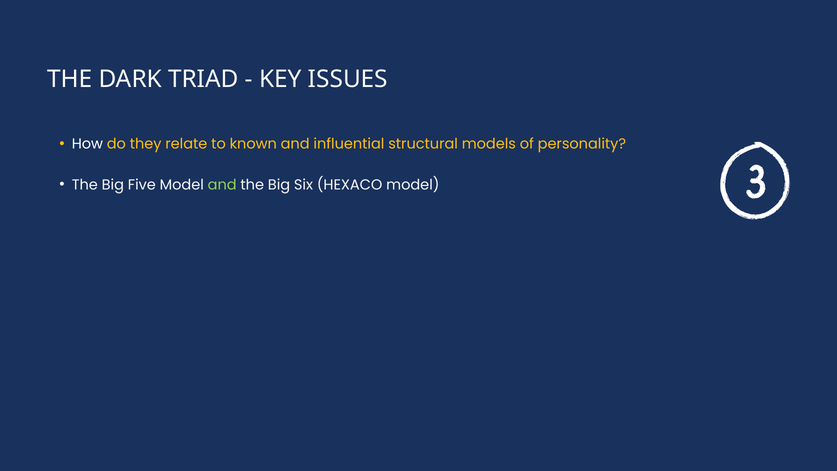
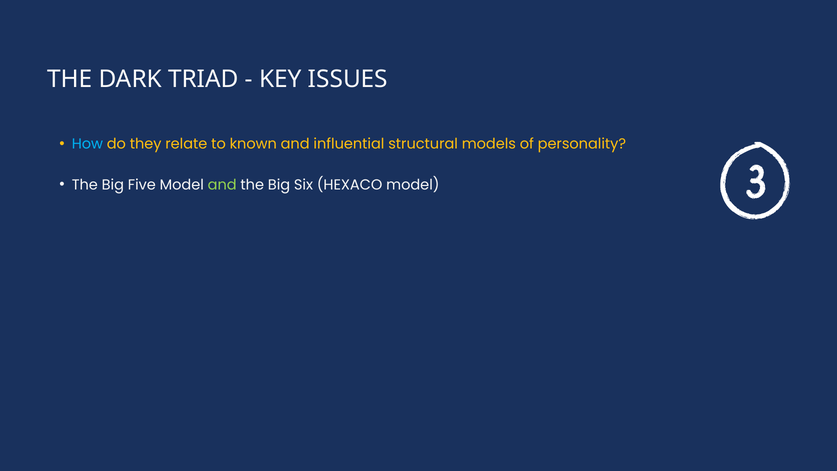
How colour: white -> light blue
